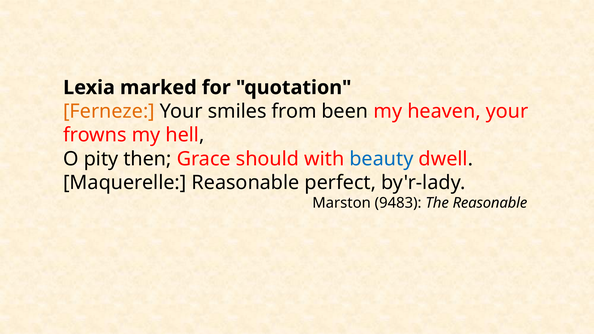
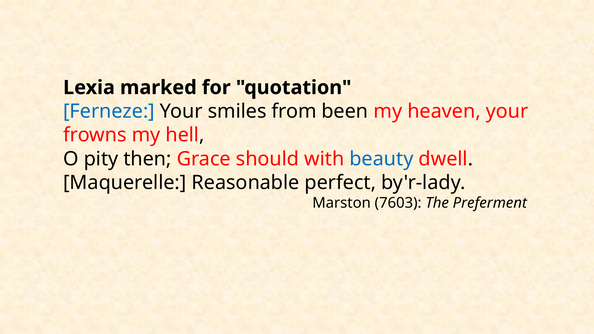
Ferneze colour: orange -> blue
9483: 9483 -> 7603
The Reasonable: Reasonable -> Preferment
